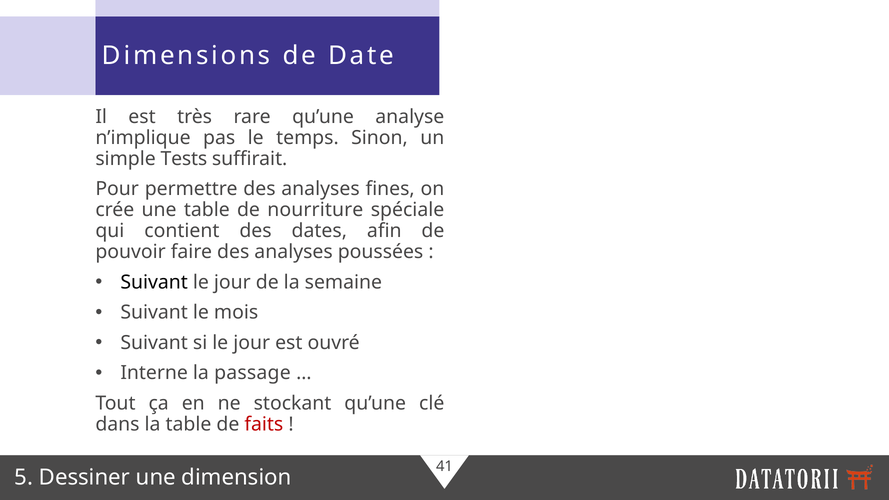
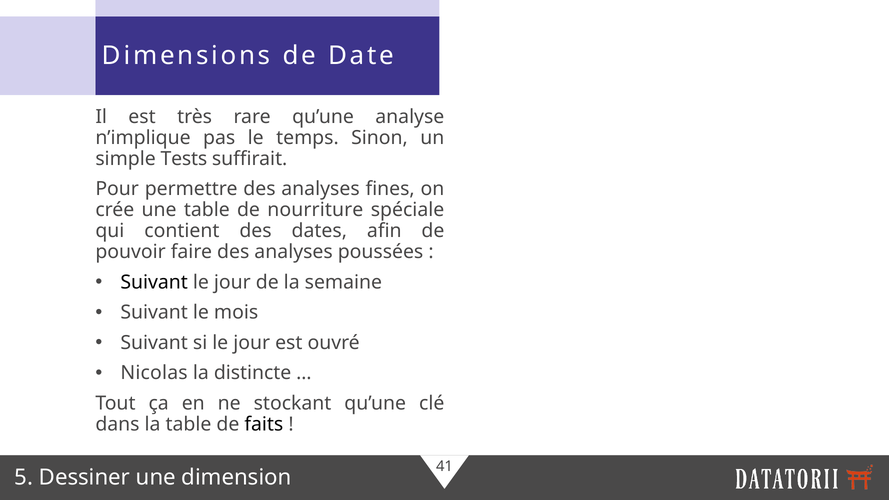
Interne: Interne -> Nicolas
passage: passage -> distincte
faits colour: red -> black
